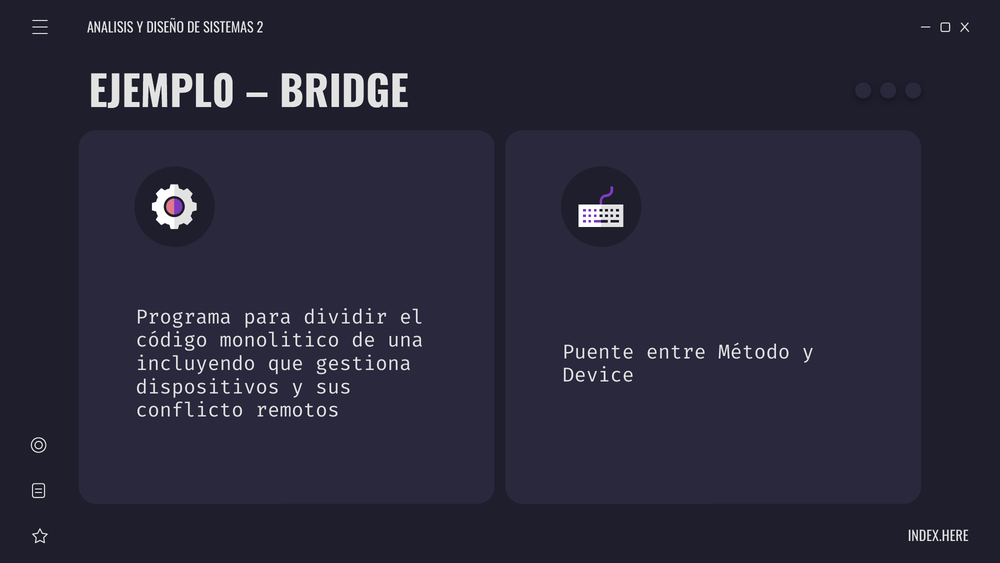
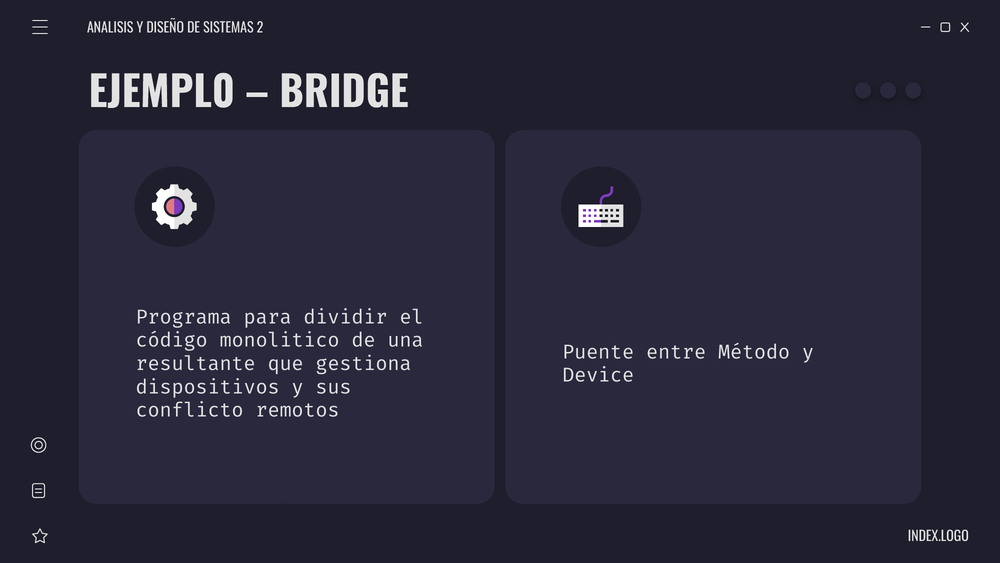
incluyendo: incluyendo -> resultante
INDEX.HERE: INDEX.HERE -> INDEX.LOGO
